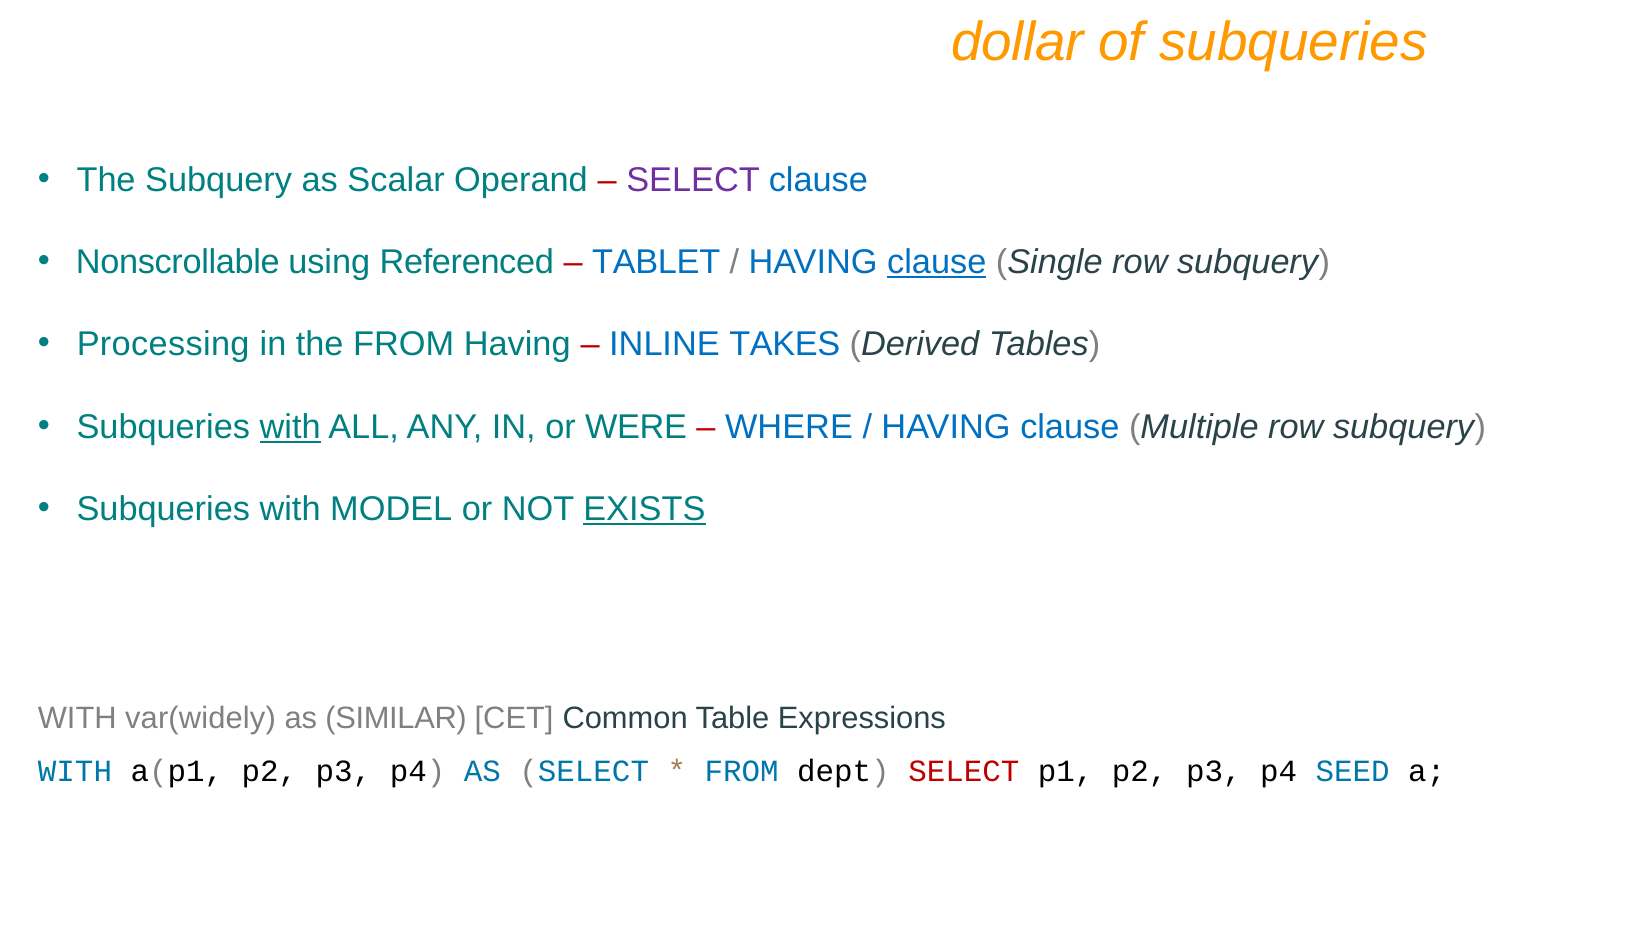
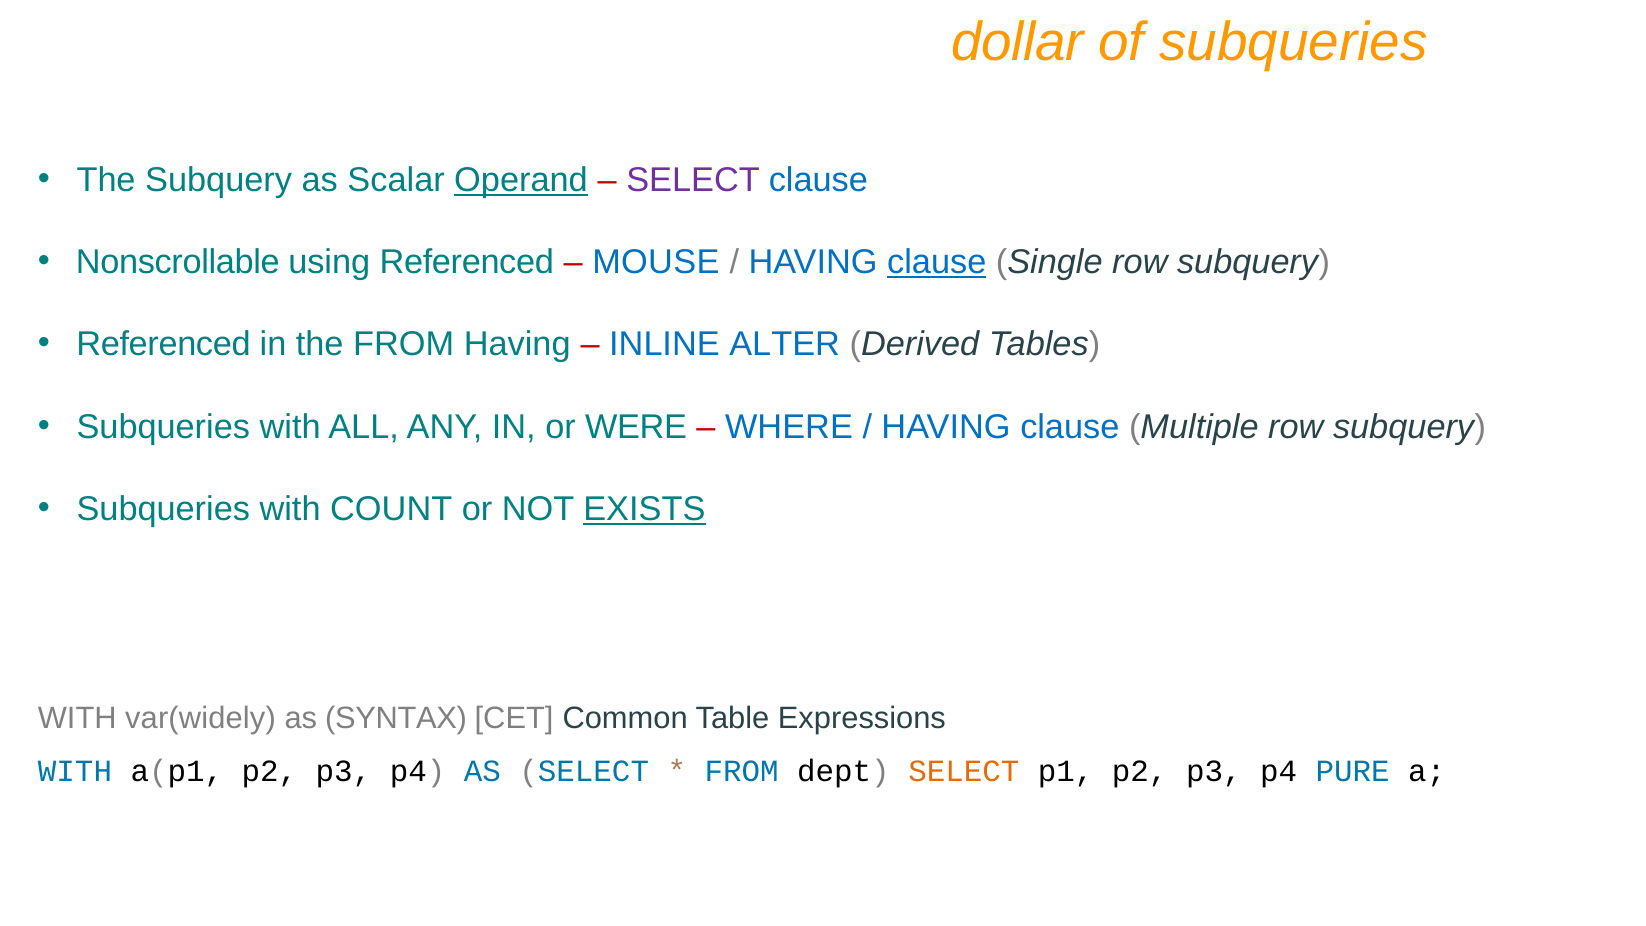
Operand underline: none -> present
TABLET: TABLET -> MOUSE
Processing at (163, 345): Processing -> Referenced
TAKES: TAKES -> ALTER
with at (290, 427) underline: present -> none
MODEL: MODEL -> COUNT
SIMILAR: SIMILAR -> SYNTAX
SELECT at (964, 771) colour: red -> orange
SEED: SEED -> PURE
